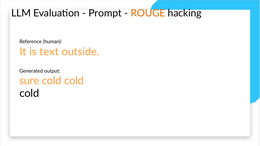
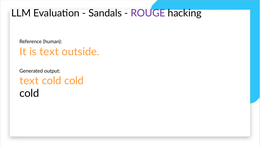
Prompt: Prompt -> Sandals
ROUGE colour: orange -> purple
sure at (29, 81): sure -> text
